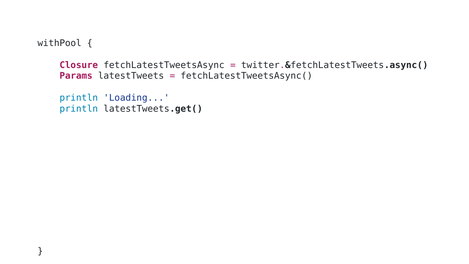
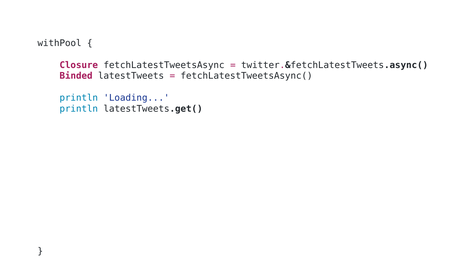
Params: Params -> Binded
